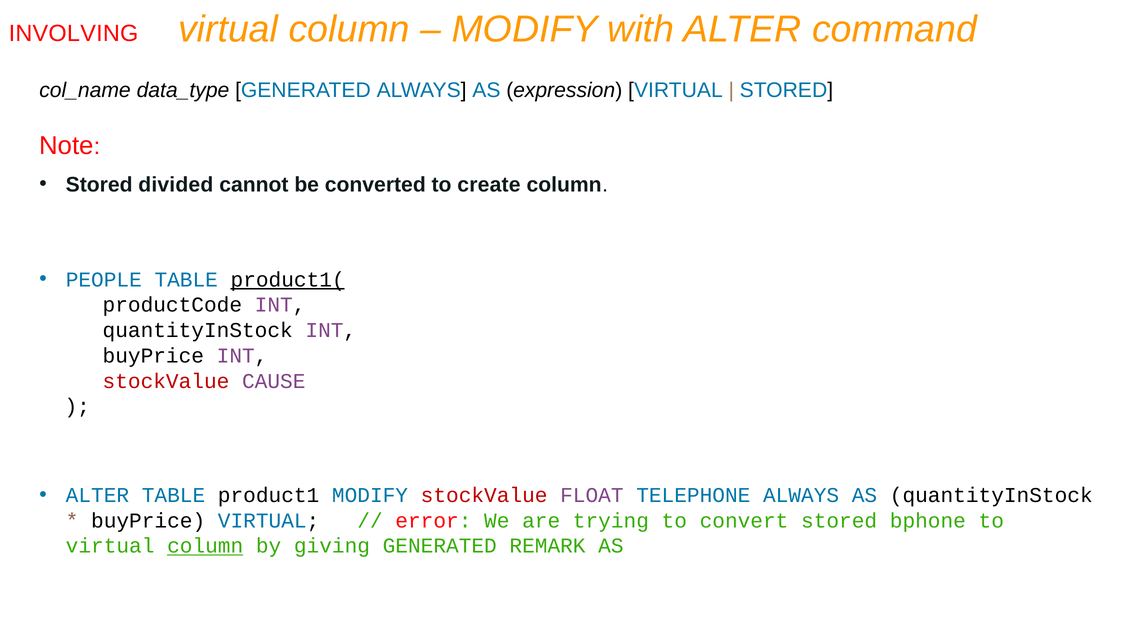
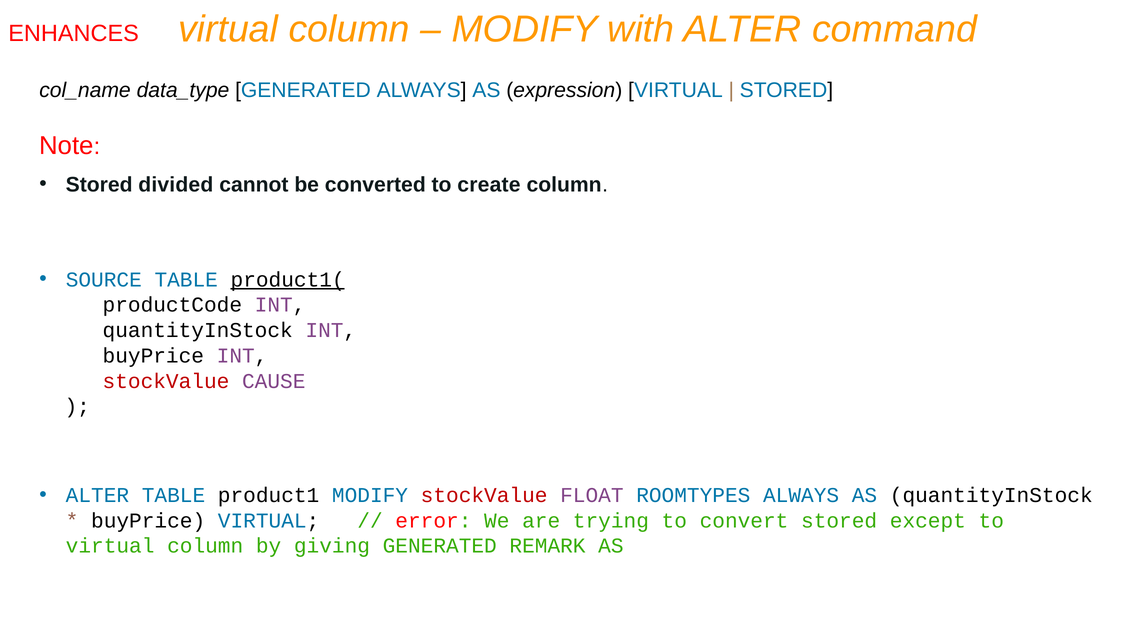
INVOLVING: INVOLVING -> ENHANCES
PEOPLE: PEOPLE -> SOURCE
TELEPHONE: TELEPHONE -> ROOMTYPES
bphone: bphone -> except
column at (205, 546) underline: present -> none
